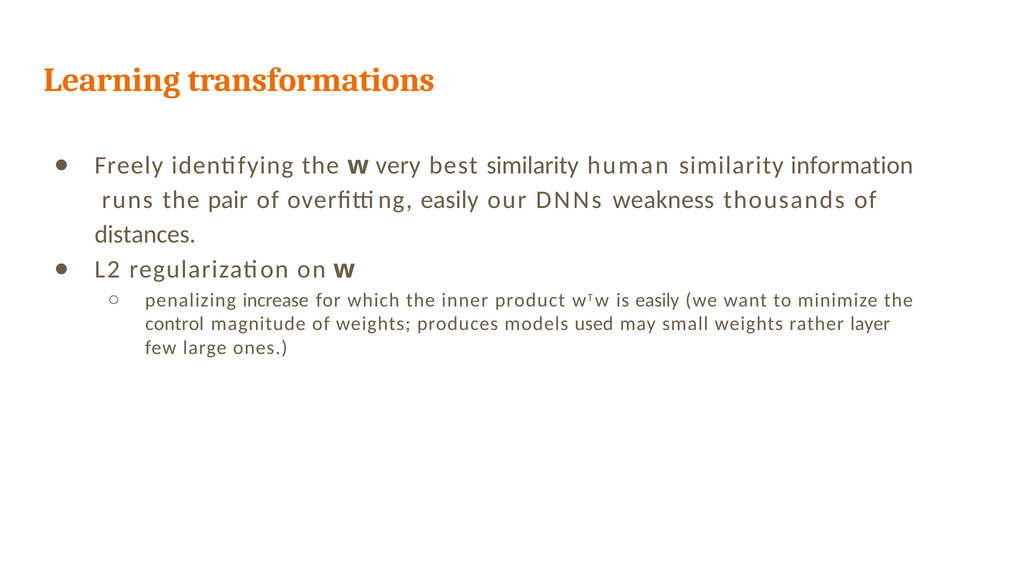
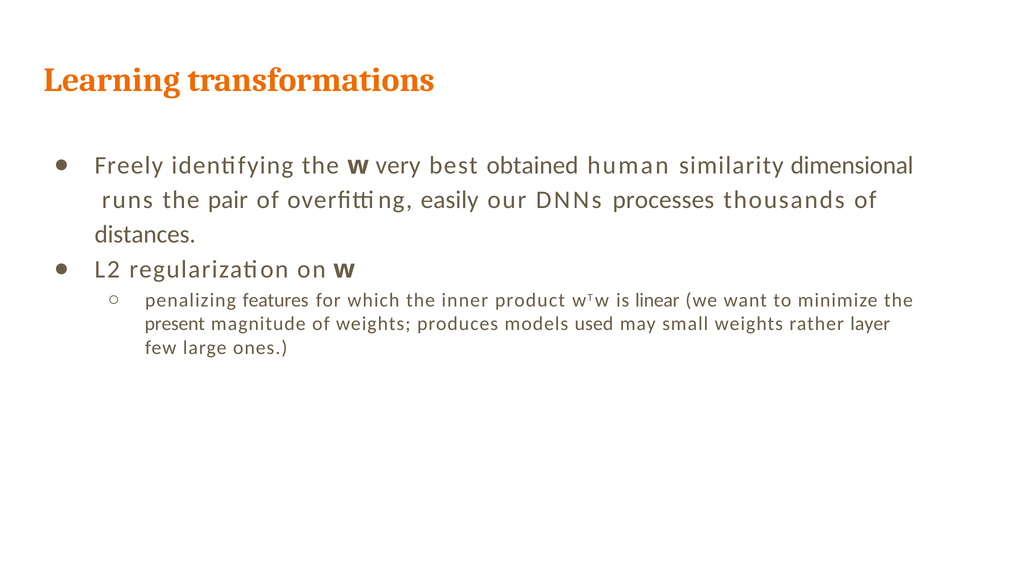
best similarity: similarity -> obtained
information: information -> dimensional
weakness: weakness -> processes
increase: increase -> features
is easily: easily -> linear
control: control -> present
